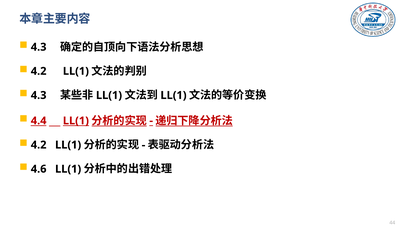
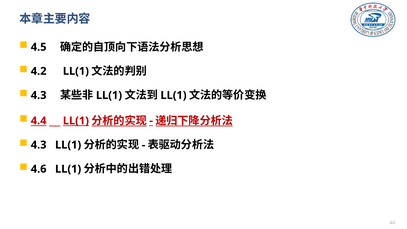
4.3 at (39, 47): 4.3 -> 4.5
4.2 at (39, 145): 4.2 -> 4.3
